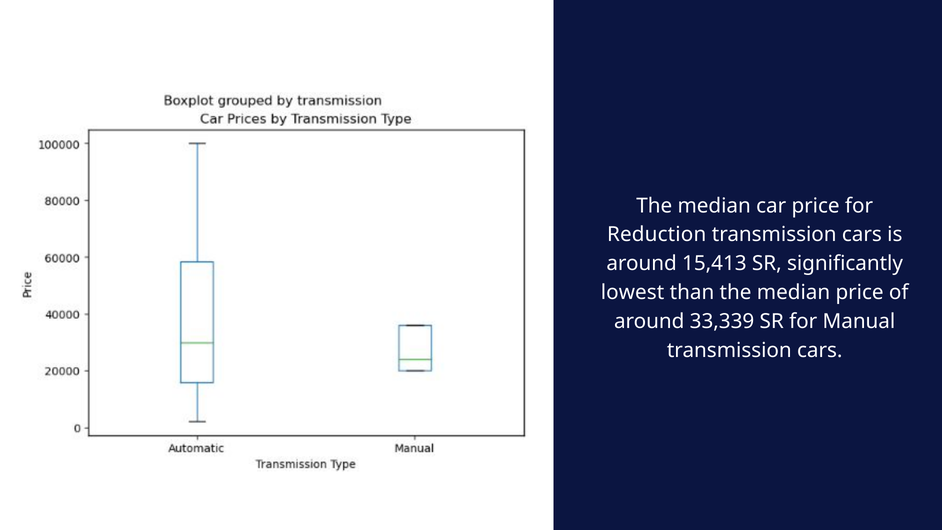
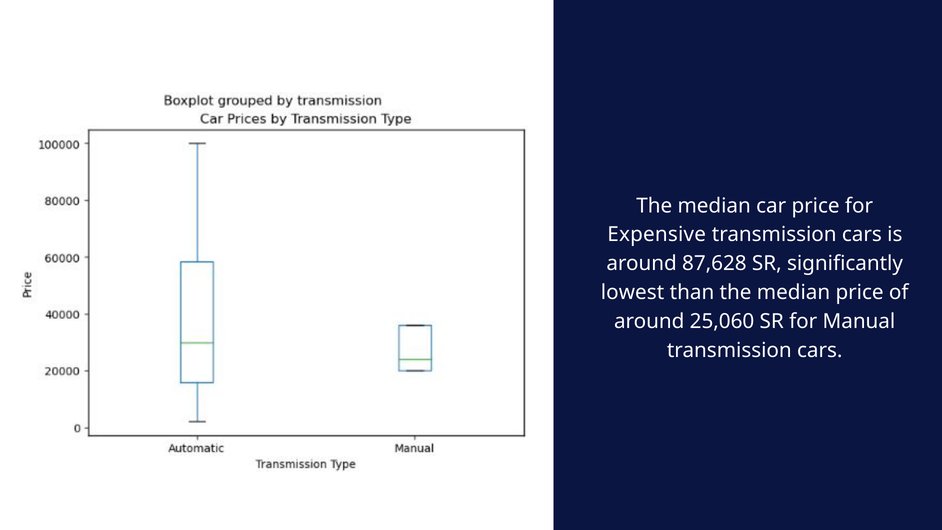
Reduction: Reduction -> Expensive
15,413: 15,413 -> 87,628
33,339: 33,339 -> 25,060
